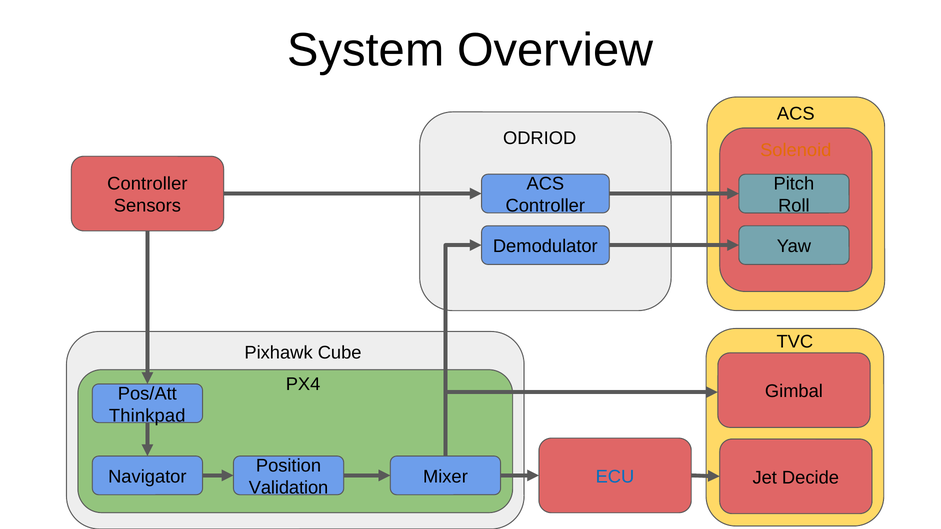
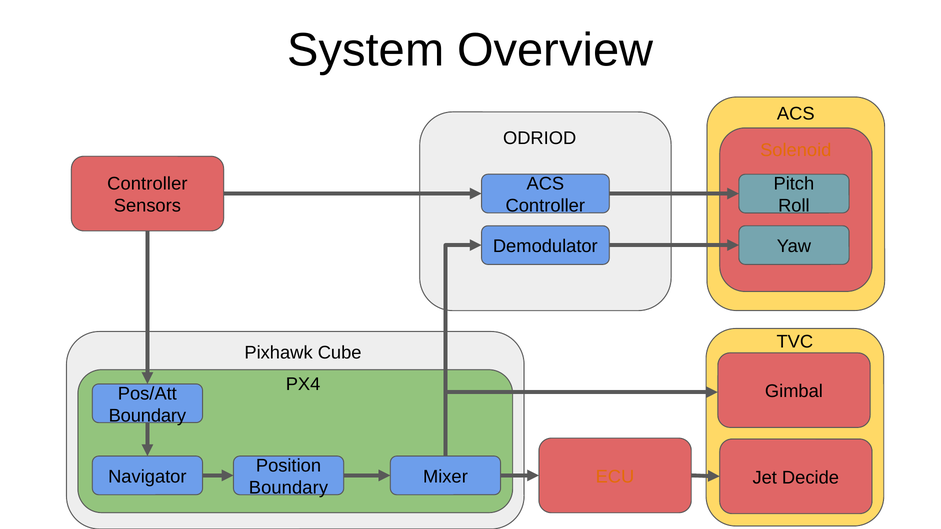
Thinkpad at (147, 416): Thinkpad -> Boundary
ECU colour: blue -> orange
Validation at (289, 488): Validation -> Boundary
